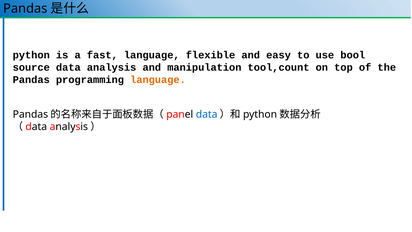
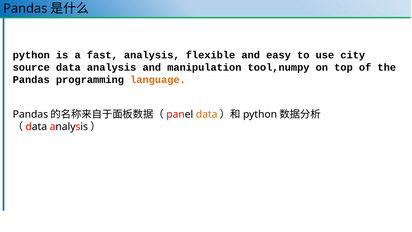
fast language: language -> analysis
bool: bool -> city
tool,count: tool,count -> tool,numpy
data at (207, 114) colour: blue -> orange
